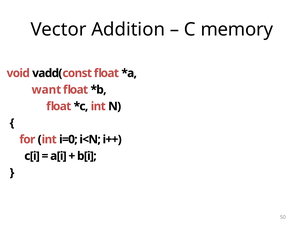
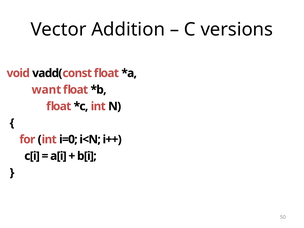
memory: memory -> versions
